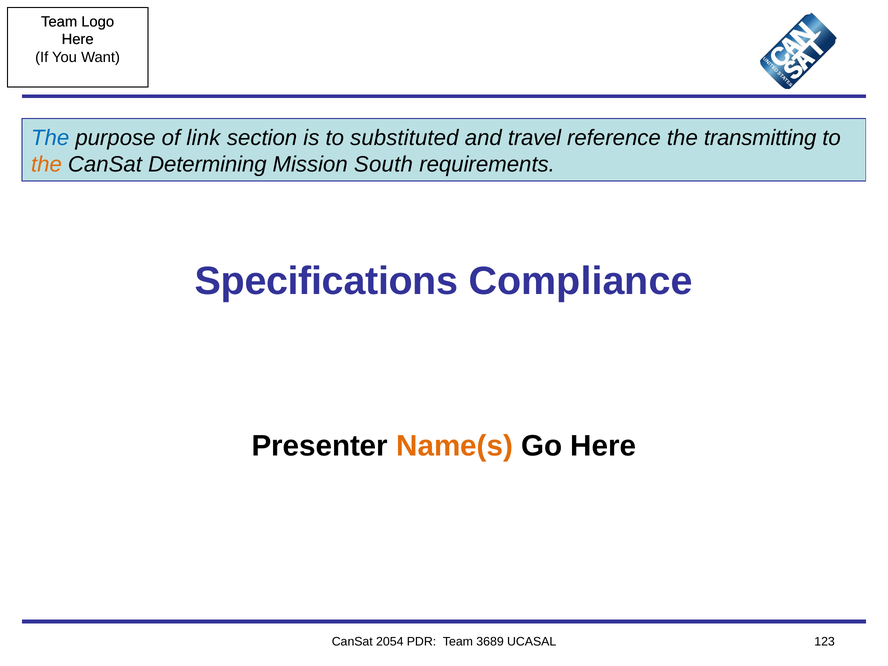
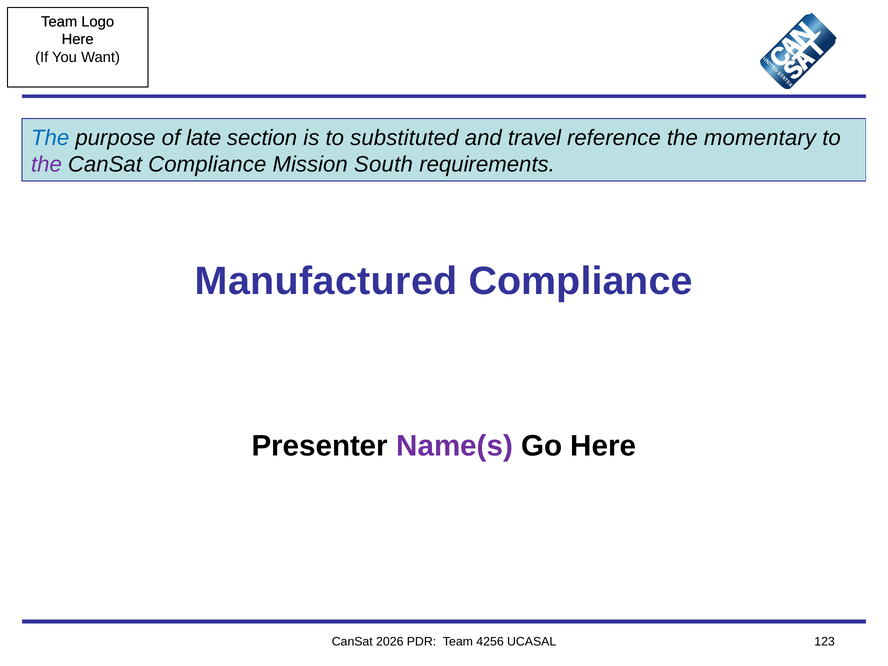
link: link -> late
transmitting: transmitting -> momentary
the at (46, 164) colour: orange -> purple
CanSat Determining: Determining -> Compliance
Specifications: Specifications -> Manufactured
Name(s colour: orange -> purple
2054: 2054 -> 2026
3689: 3689 -> 4256
